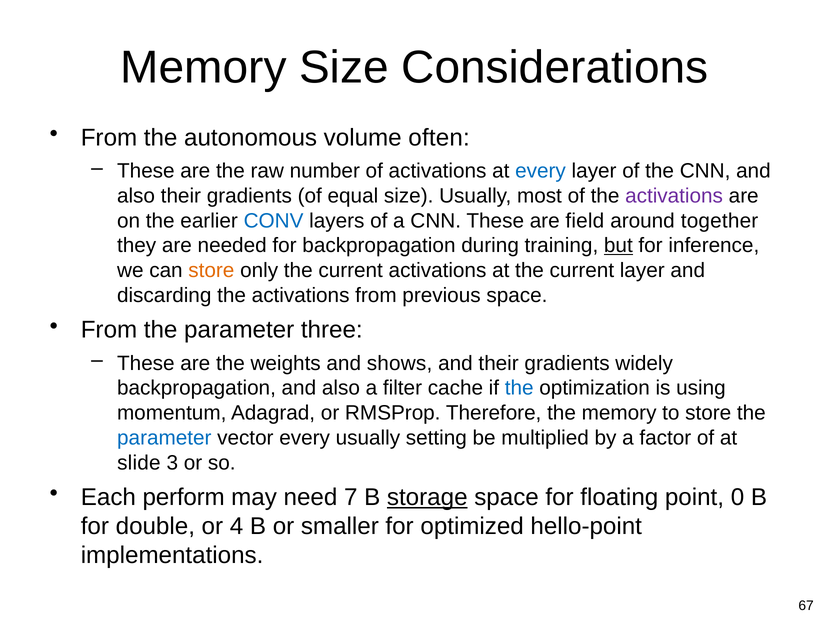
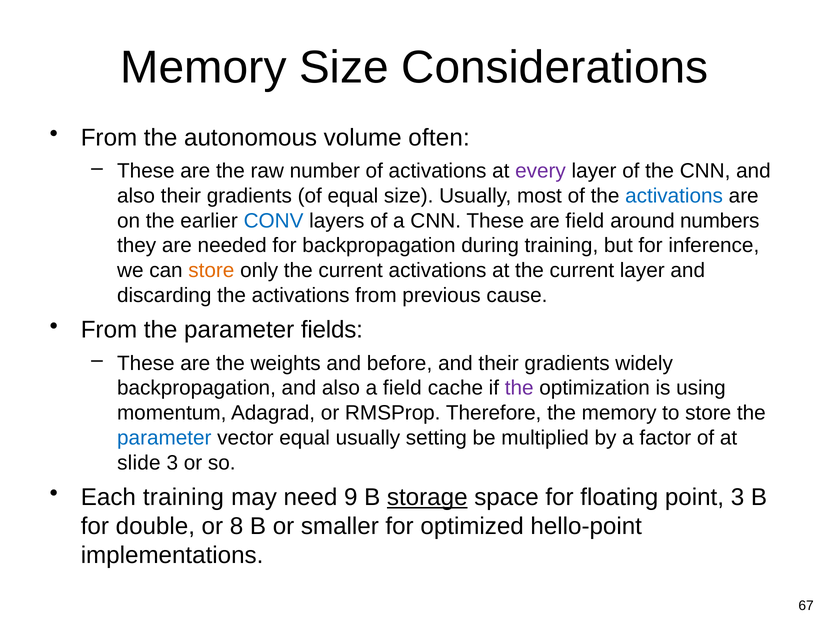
every at (541, 171) colour: blue -> purple
activations at (674, 196) colour: purple -> blue
together: together -> numbers
but underline: present -> none
previous space: space -> cause
three: three -> fields
shows: shows -> before
a filter: filter -> field
the at (519, 388) colour: blue -> purple
vector every: every -> equal
Each perform: perform -> training
7: 7 -> 9
point 0: 0 -> 3
4: 4 -> 8
